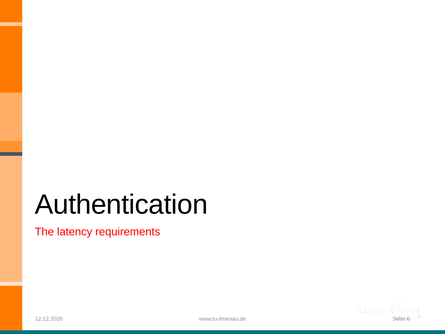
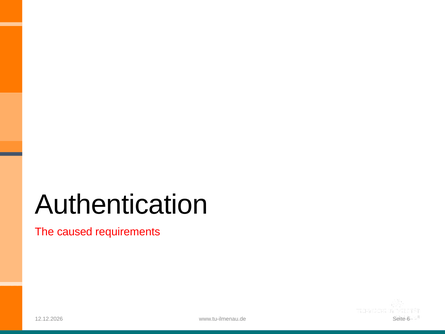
latency: latency -> caused
